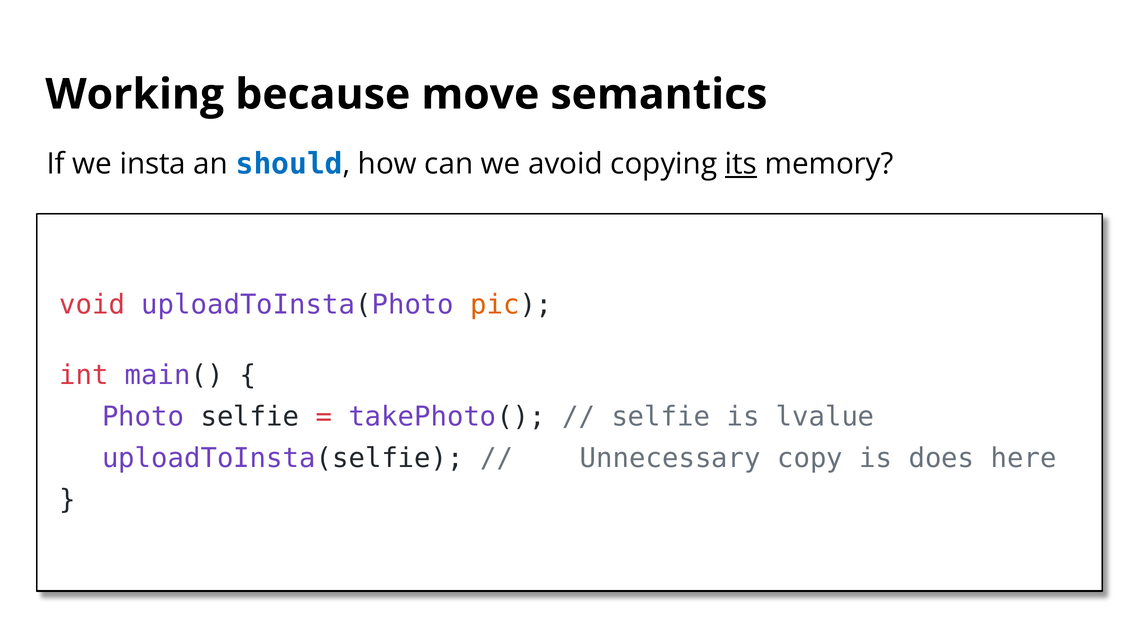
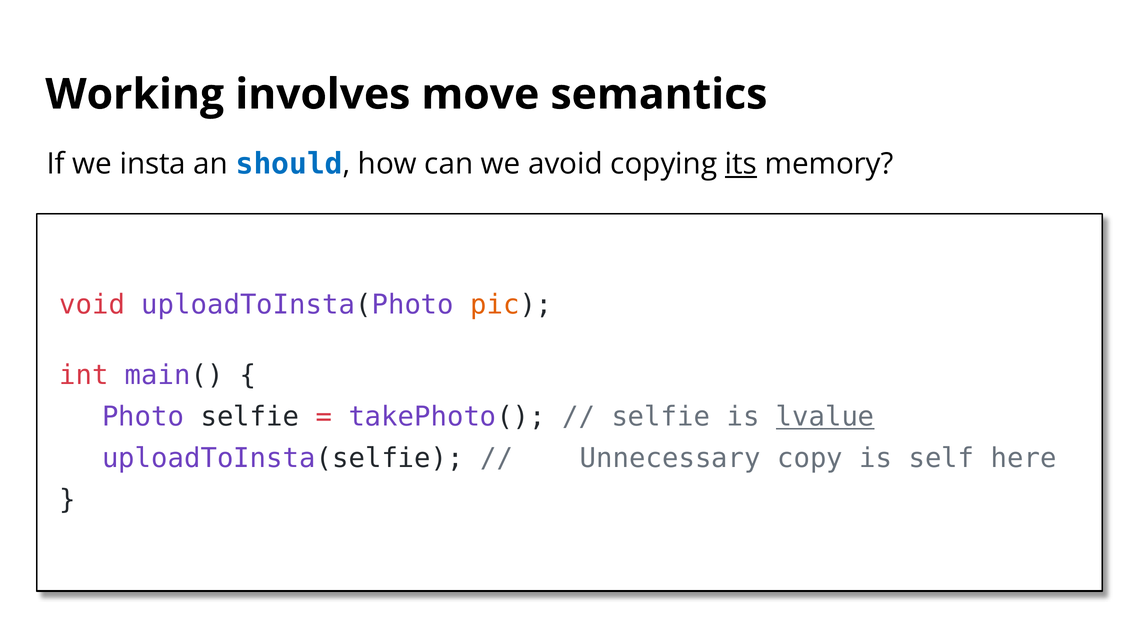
because: because -> involves
lvalue underline: none -> present
does: does -> self
